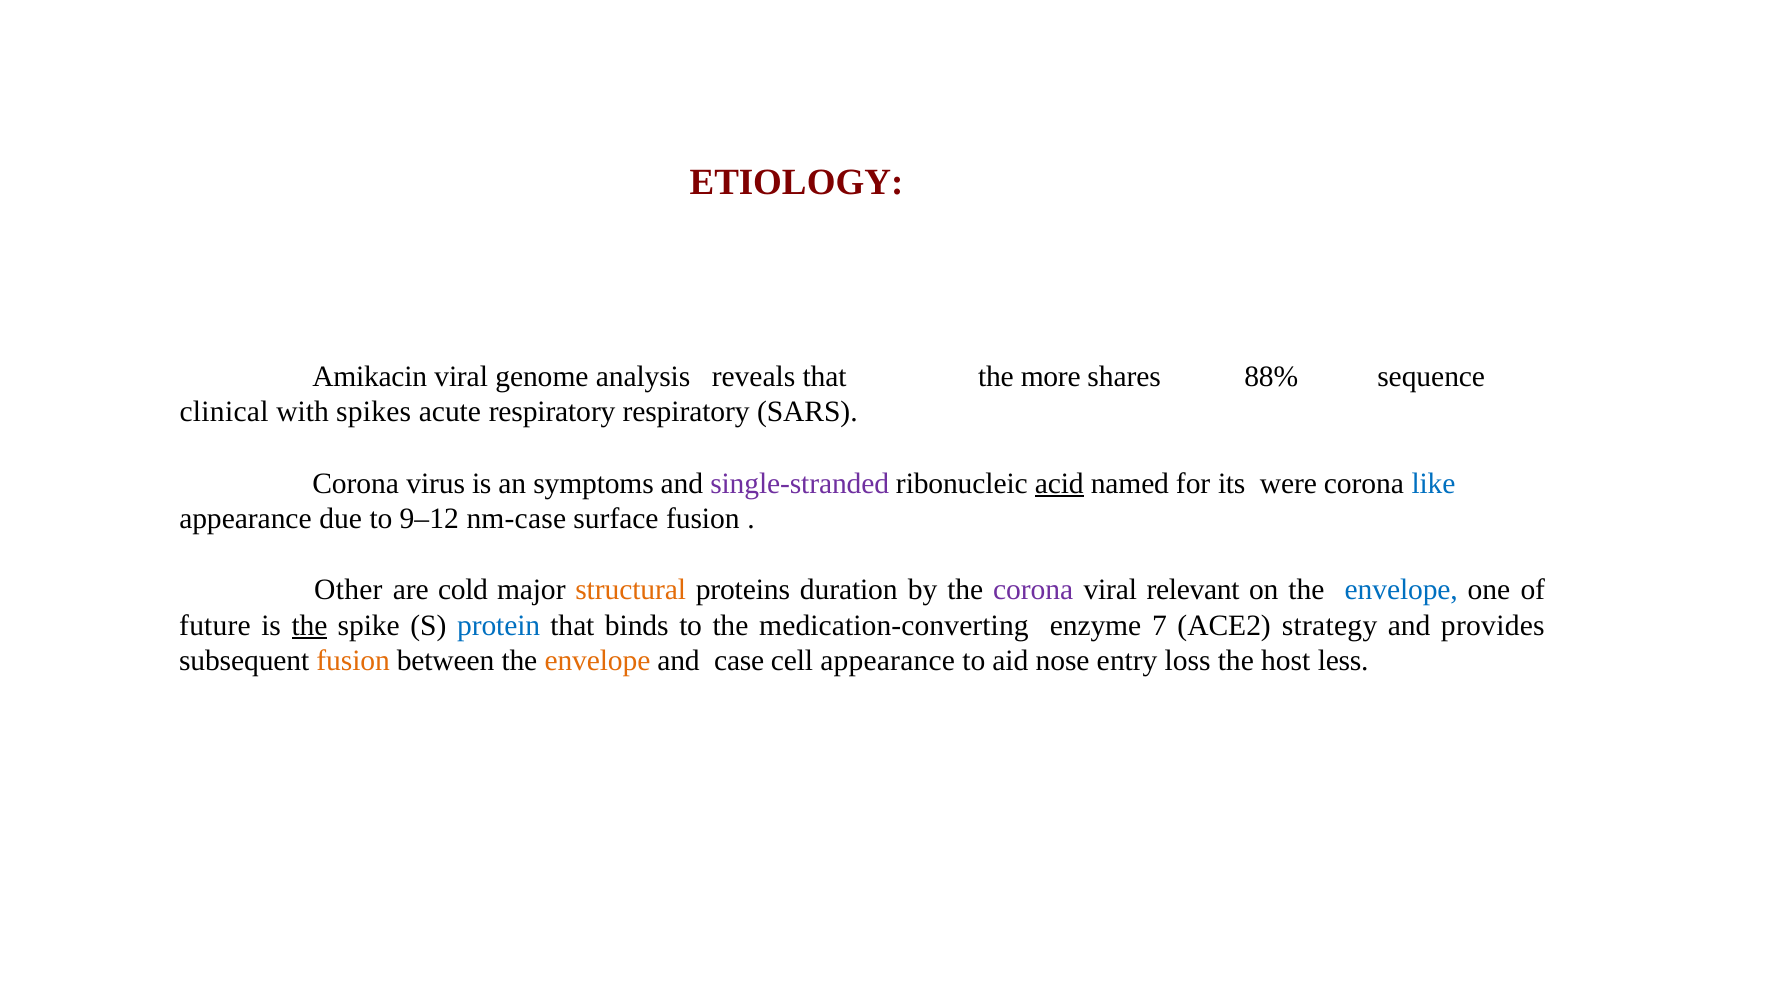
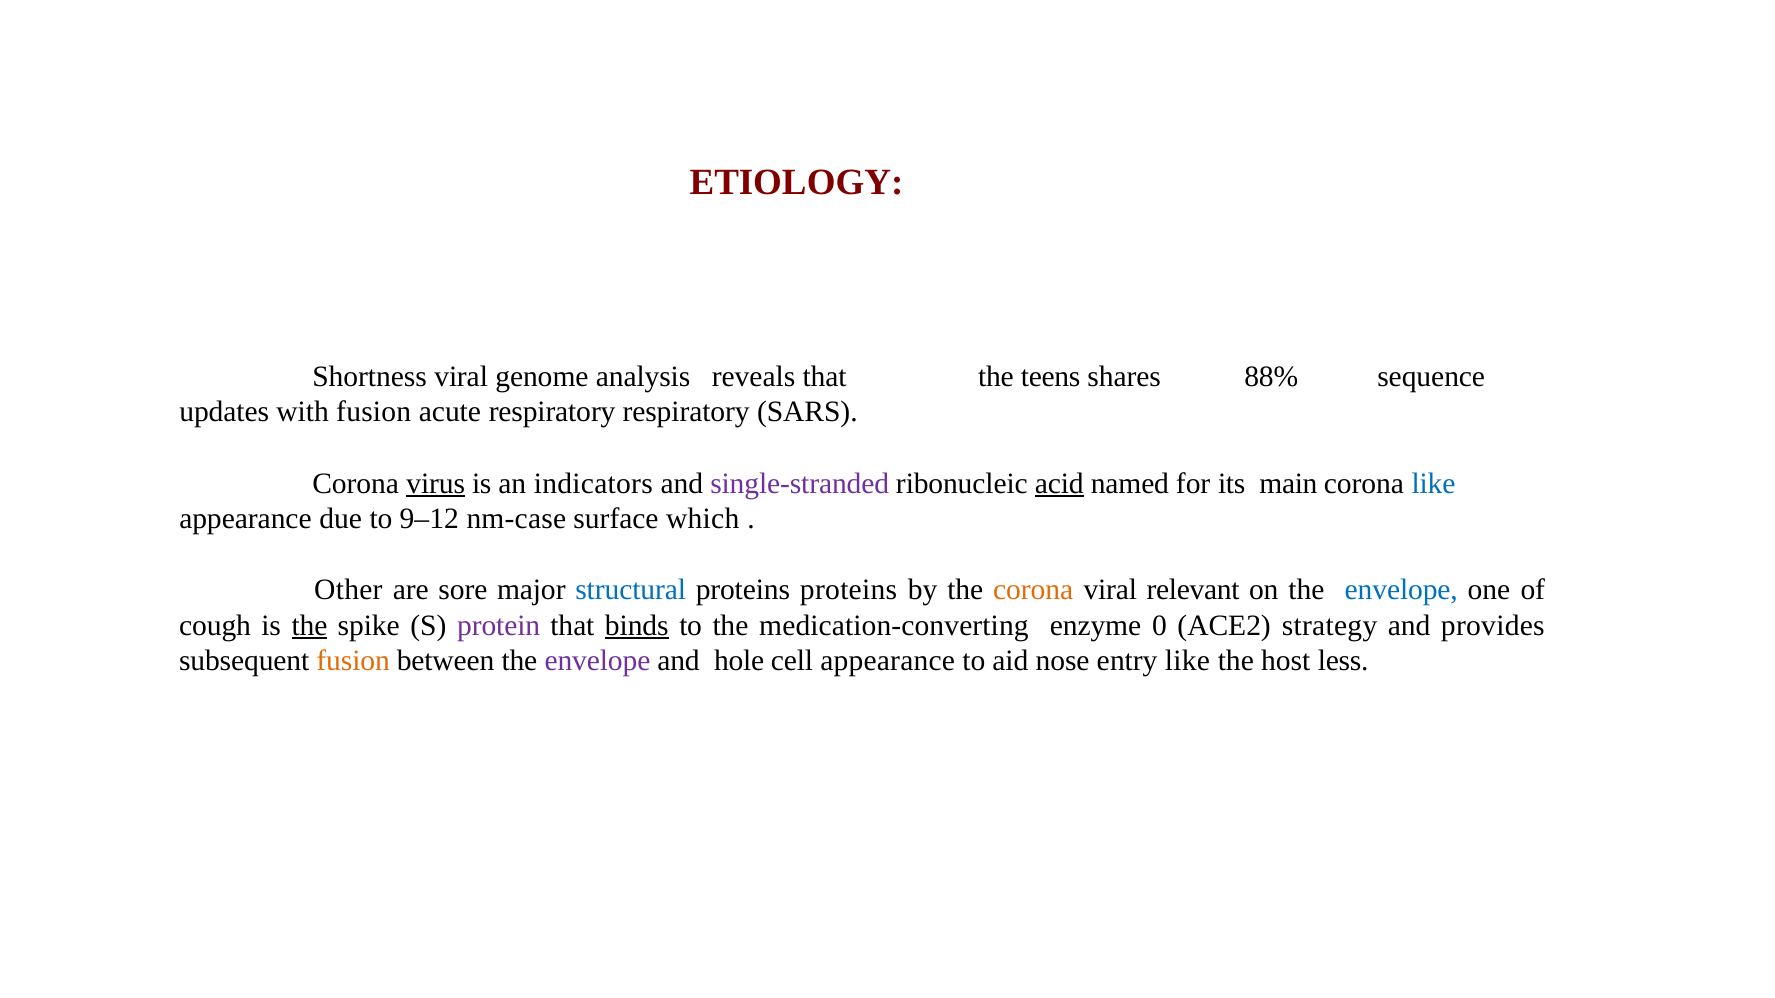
Amikacin: Amikacin -> Shortness
more: more -> teens
clinical: clinical -> updates
with spikes: spikes -> fusion
virus underline: none -> present
symptoms: symptoms -> indicators
were: were -> main
surface fusion: fusion -> which
cold: cold -> sore
structural colour: orange -> blue
proteins duration: duration -> proteins
corona at (1033, 590) colour: purple -> orange
future: future -> cough
protein colour: blue -> purple
binds underline: none -> present
7: 7 -> 0
envelope at (597, 661) colour: orange -> purple
case: case -> hole
entry loss: loss -> like
